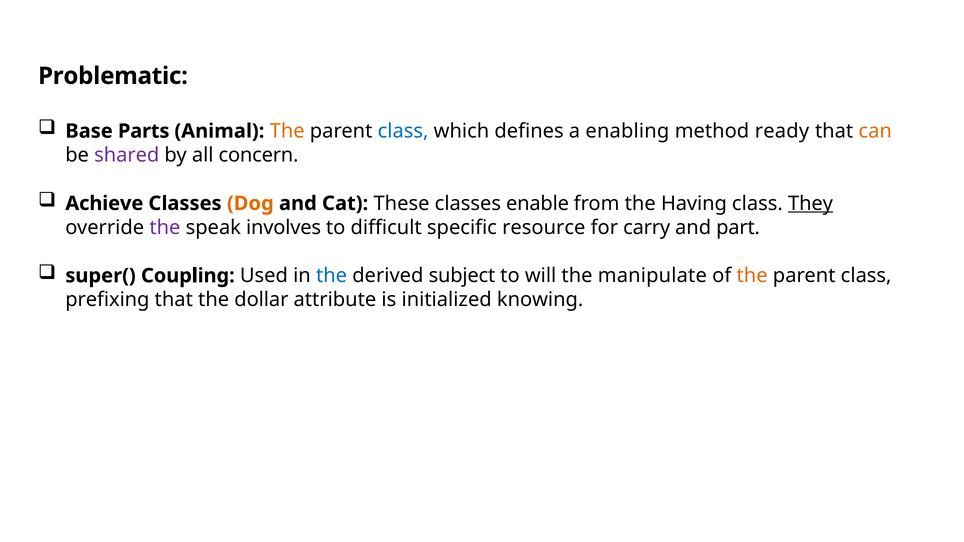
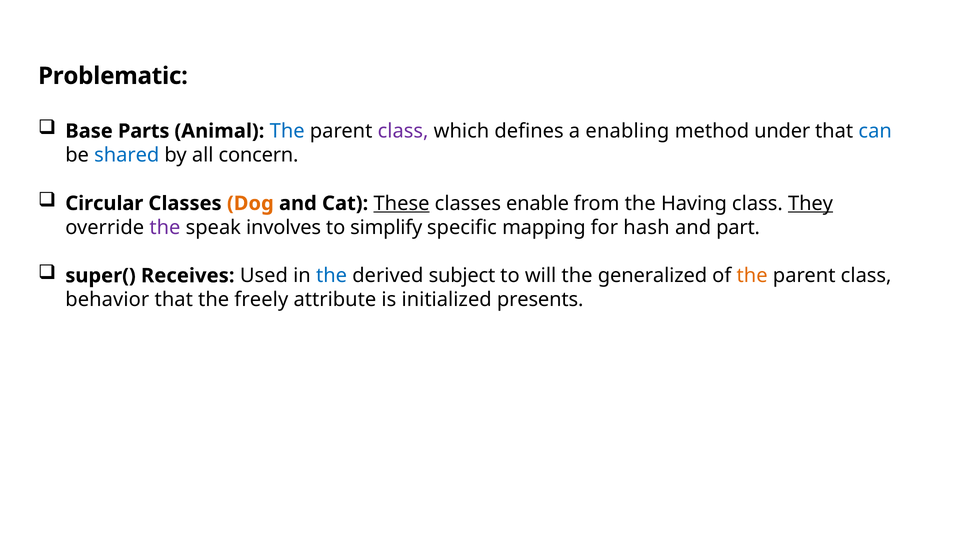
The at (287, 131) colour: orange -> blue
class at (403, 131) colour: blue -> purple
ready: ready -> under
can colour: orange -> blue
shared colour: purple -> blue
Achieve: Achieve -> Circular
These underline: none -> present
difficult: difficult -> simplify
resource: resource -> mapping
carry: carry -> hash
Coupling: Coupling -> Receives
manipulate: manipulate -> generalized
prefixing: prefixing -> behavior
dollar: dollar -> freely
knowing: knowing -> presents
